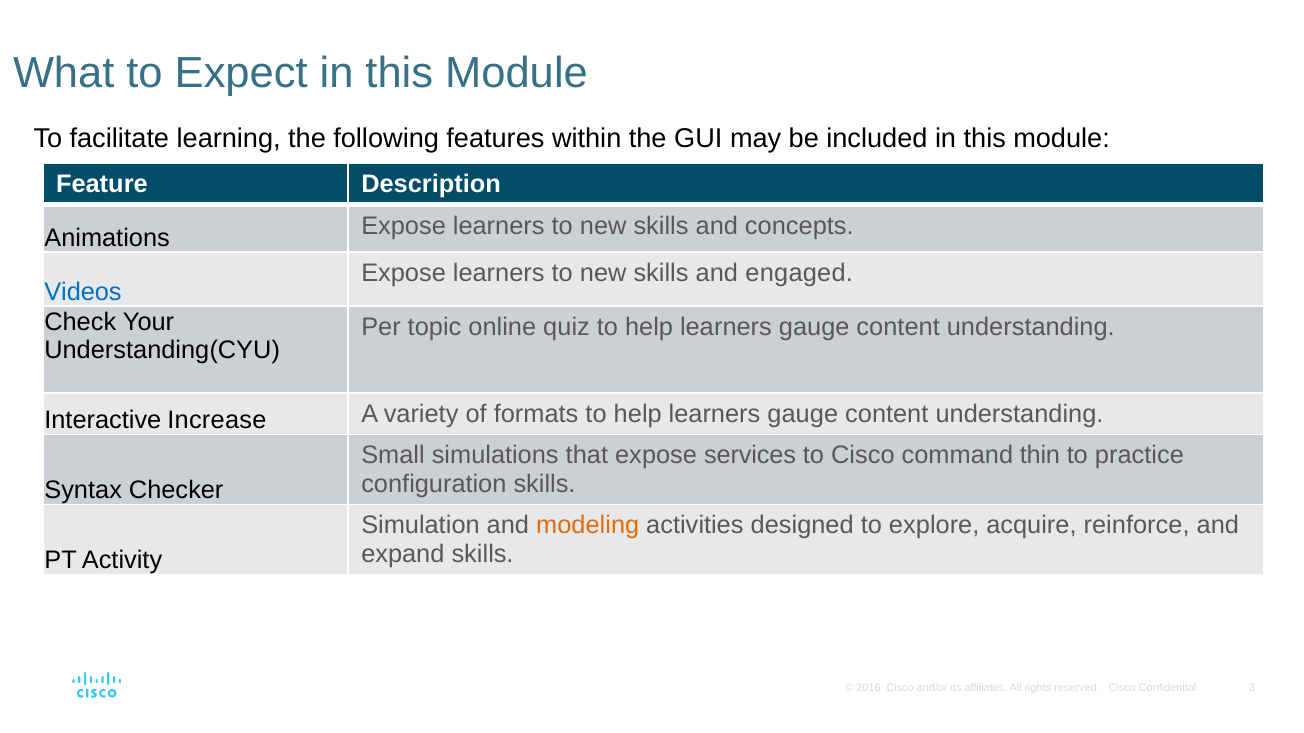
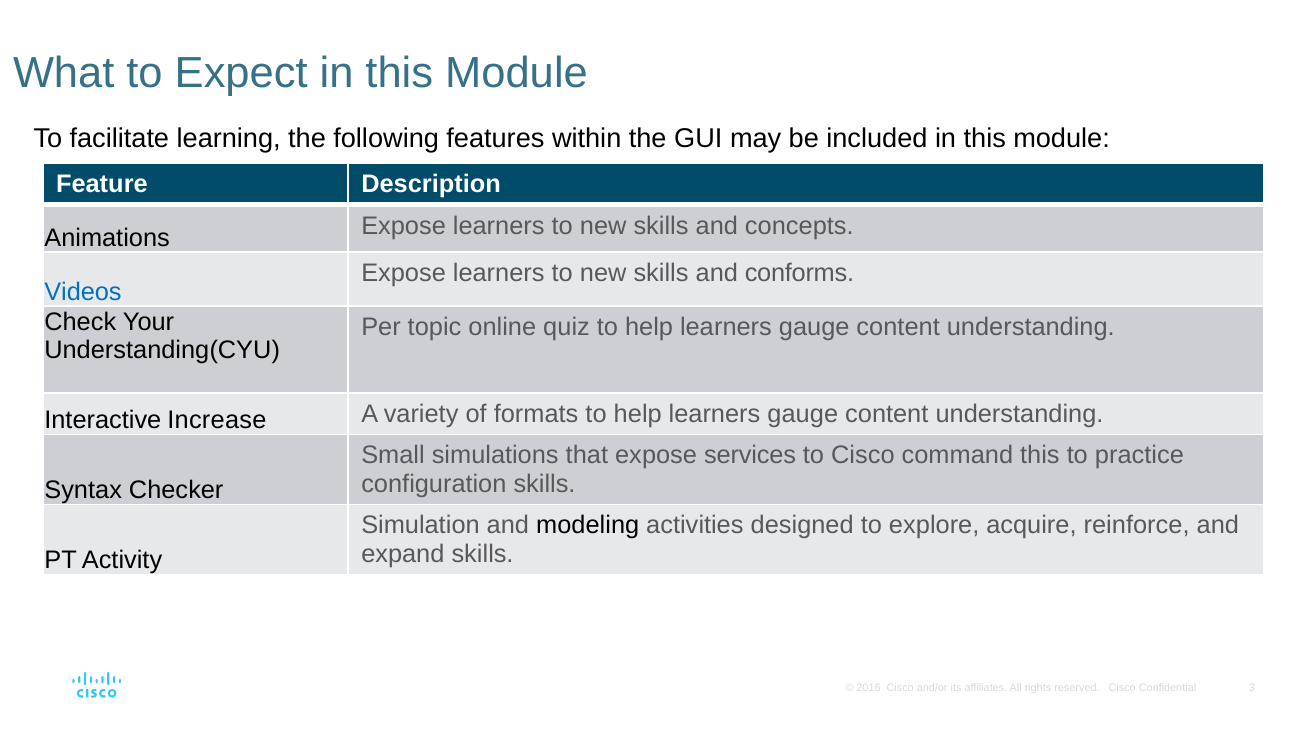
engaged: engaged -> conforms
command thin: thin -> this
modeling colour: orange -> black
